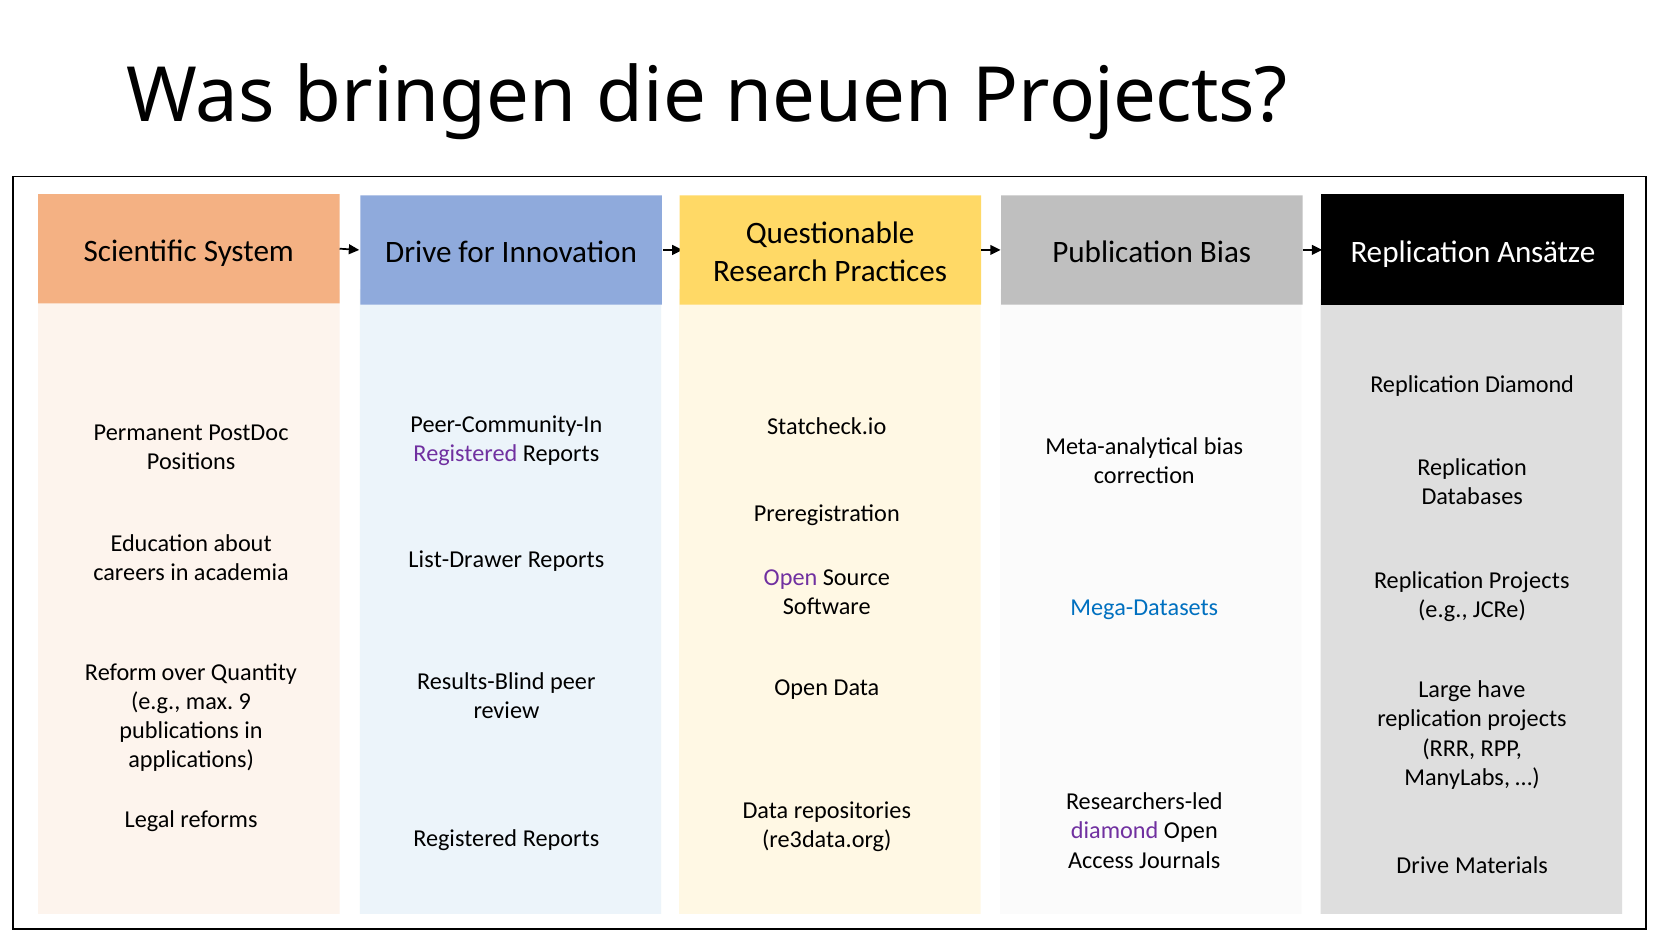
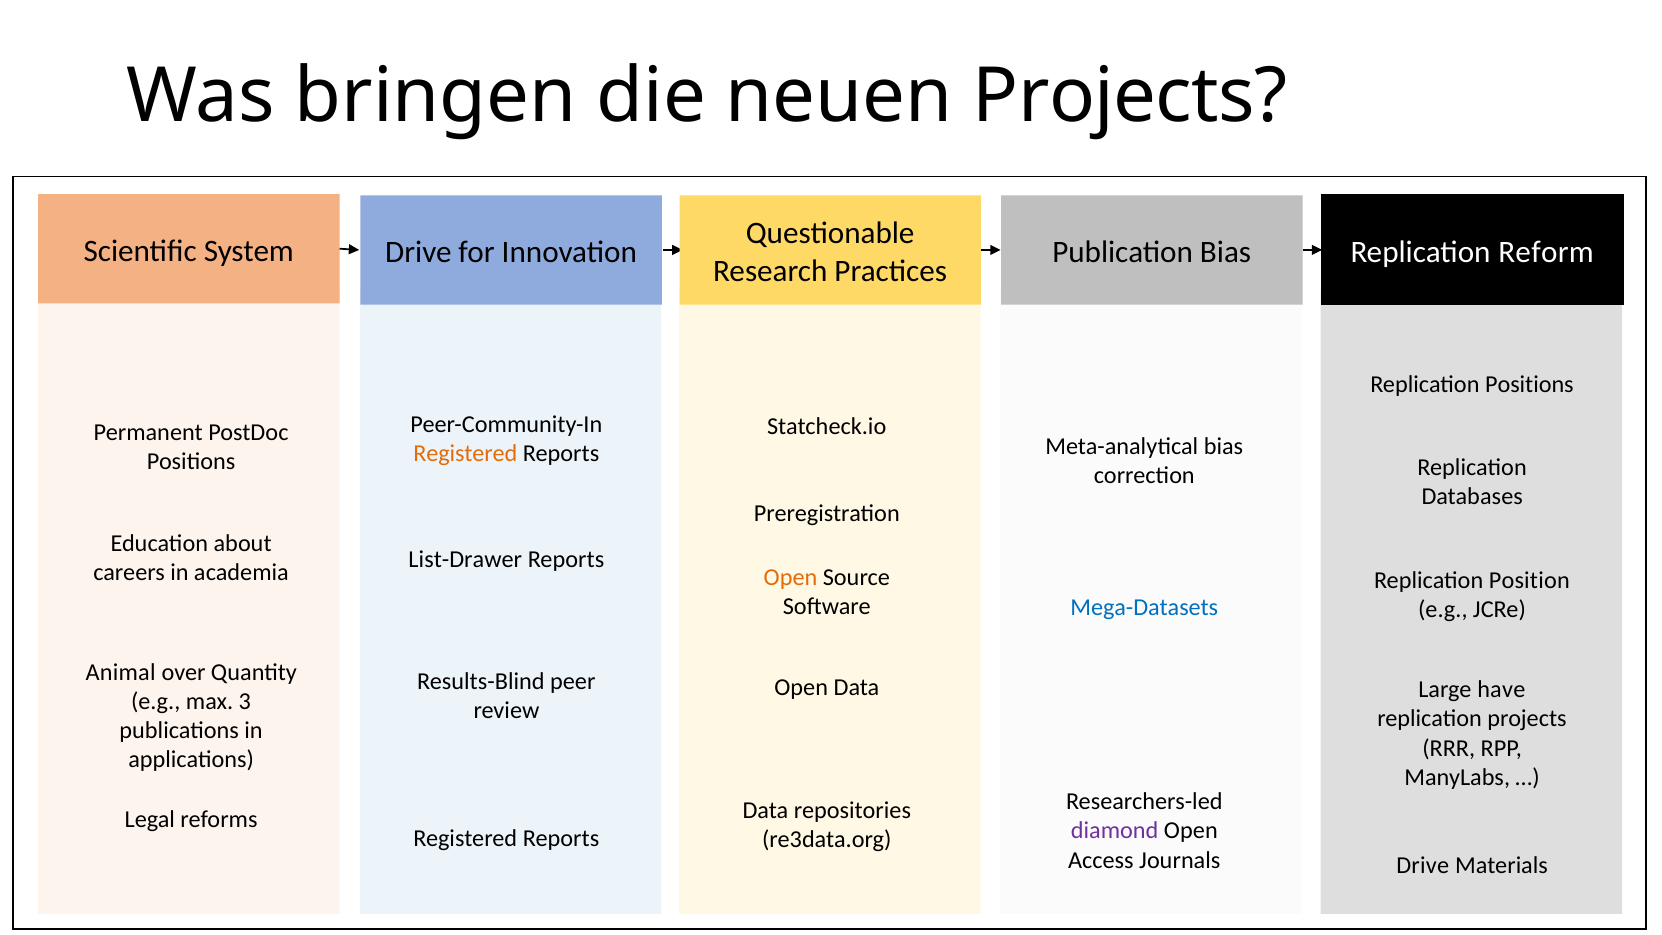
Ansätze: Ansätze -> Reform
Replication Diamond: Diamond -> Positions
Registered at (465, 454) colour: purple -> orange
Open at (791, 578) colour: purple -> orange
Projects at (1529, 580): Projects -> Position
Reform: Reform -> Animal
9: 9 -> 3
